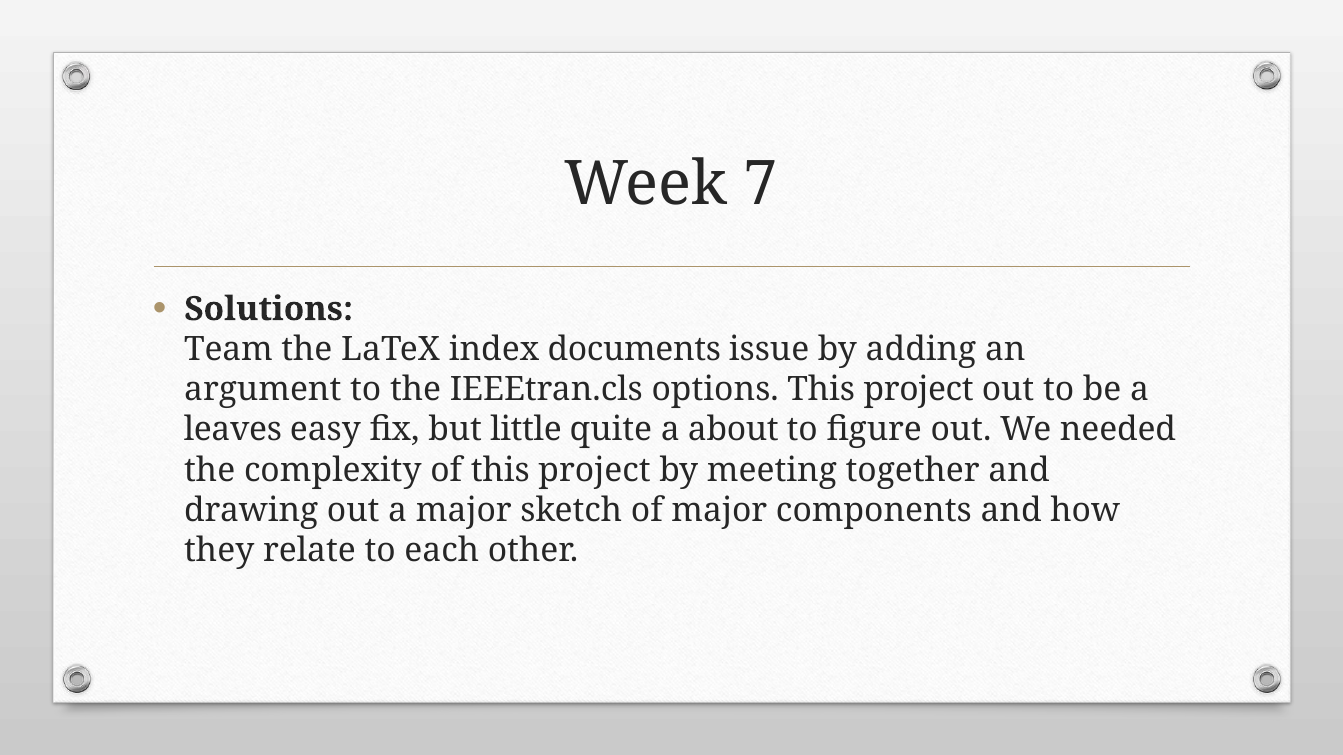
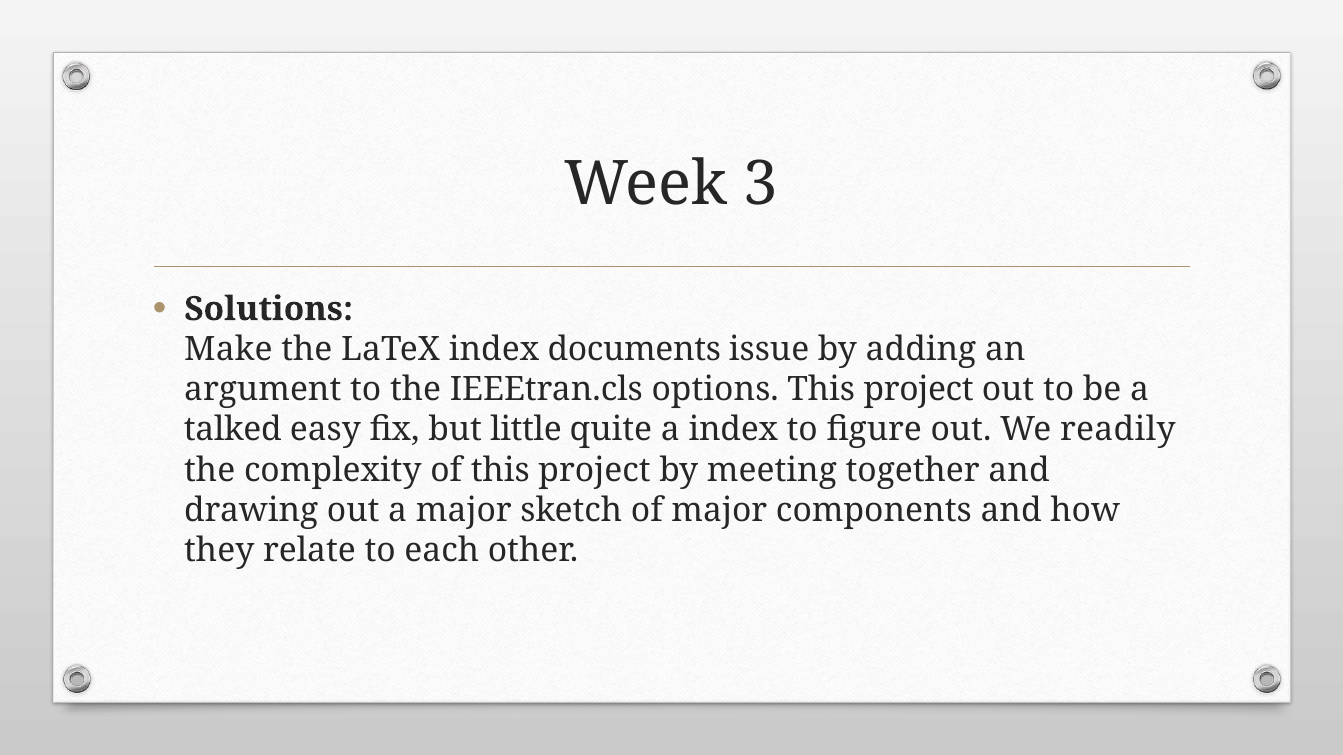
7: 7 -> 3
Team: Team -> Make
leaves: leaves -> talked
a about: about -> index
needed: needed -> readily
